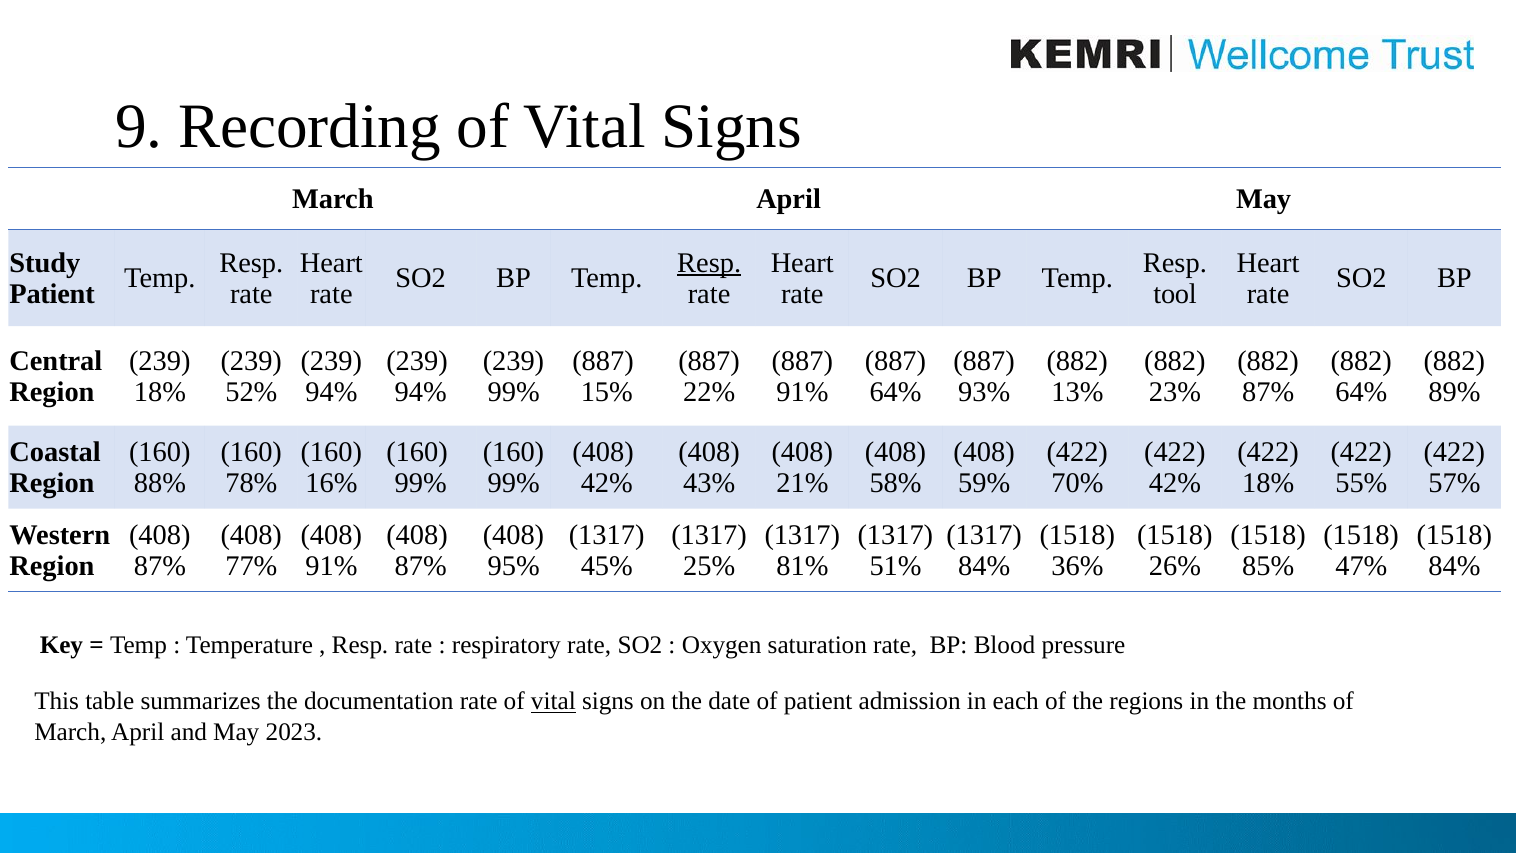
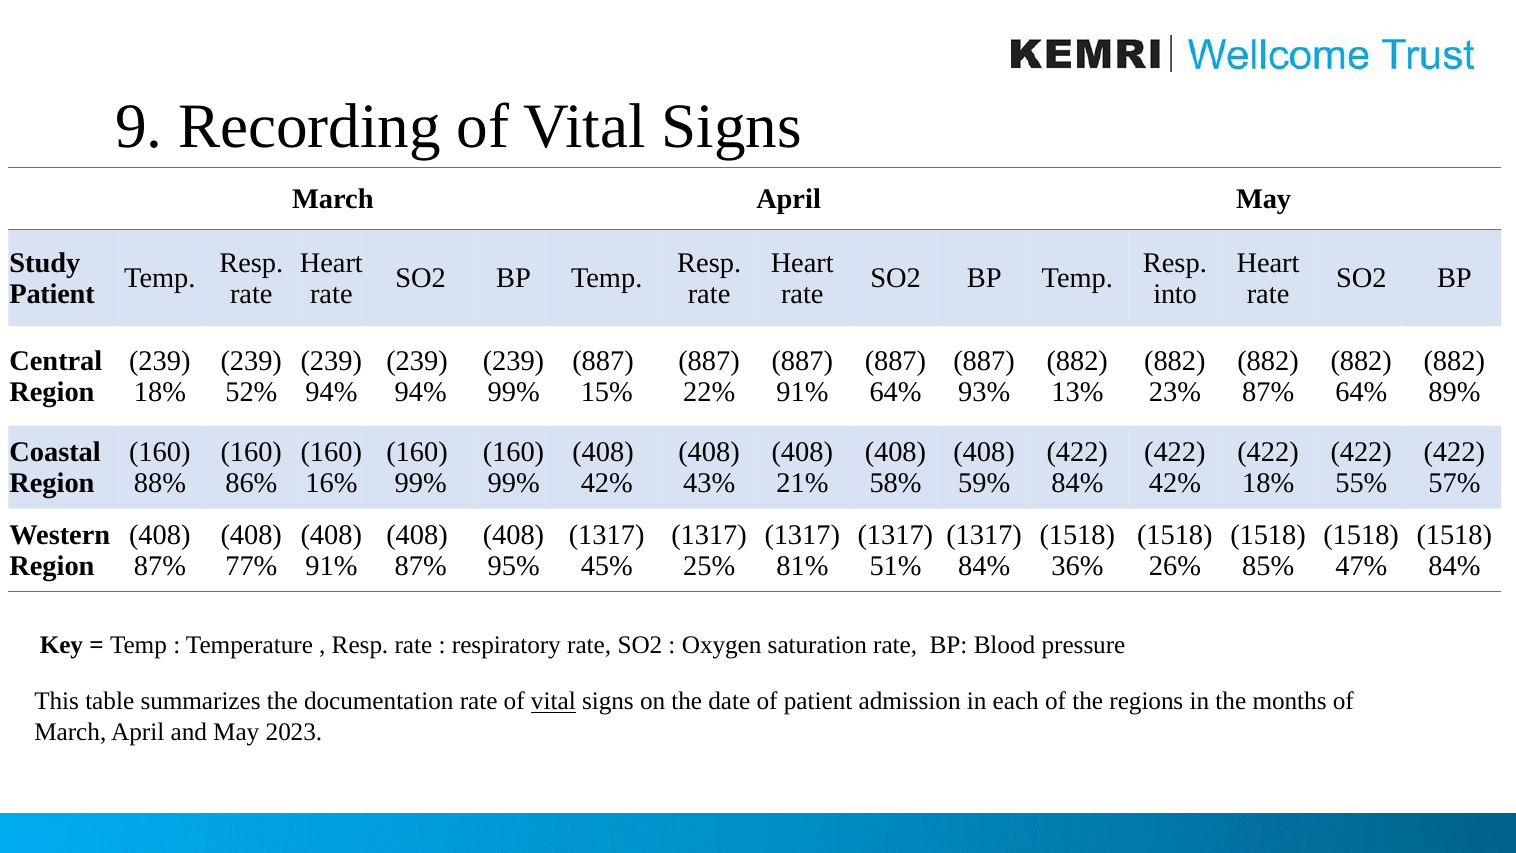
Resp at (709, 263) underline: present -> none
tool: tool -> into
78%: 78% -> 86%
70% at (1077, 483): 70% -> 84%
